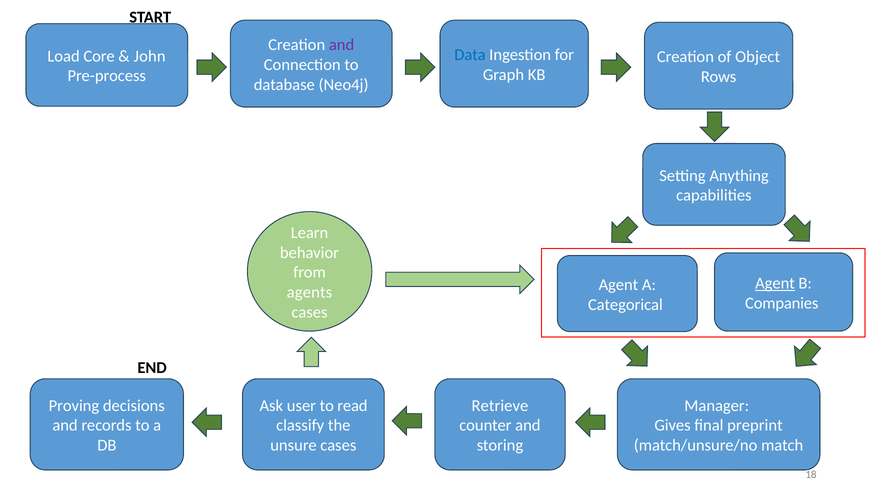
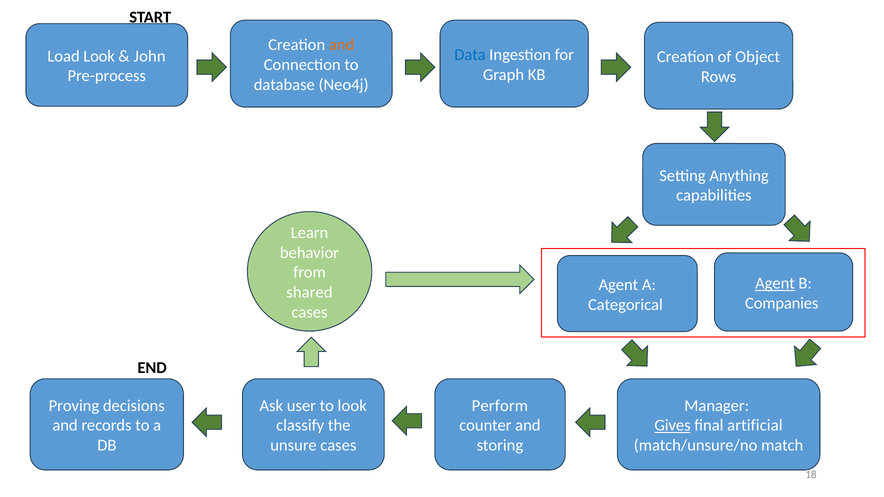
and at (342, 45) colour: purple -> orange
Load Core: Core -> Look
agents: agents -> shared
to read: read -> look
Retrieve: Retrieve -> Perform
Gives underline: none -> present
preprint: preprint -> artificial
